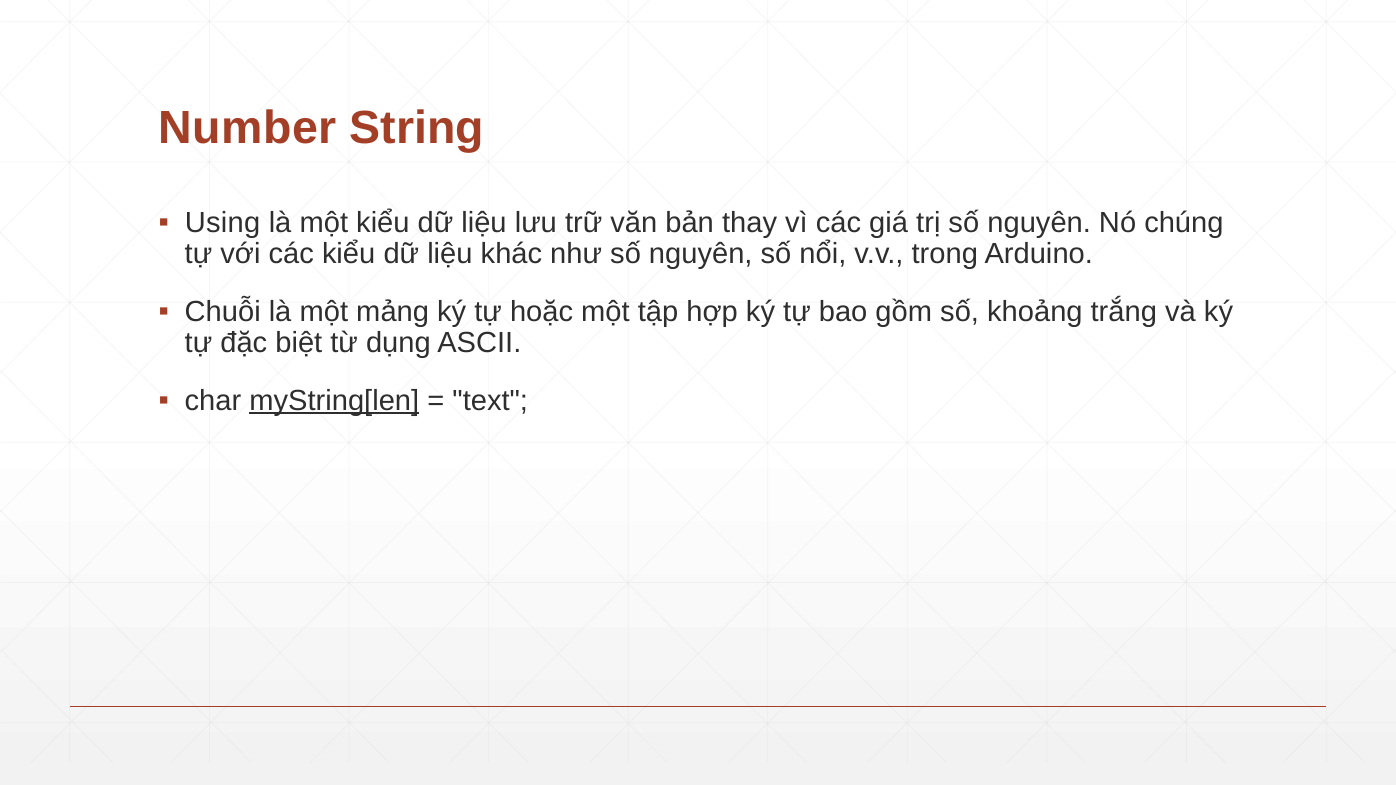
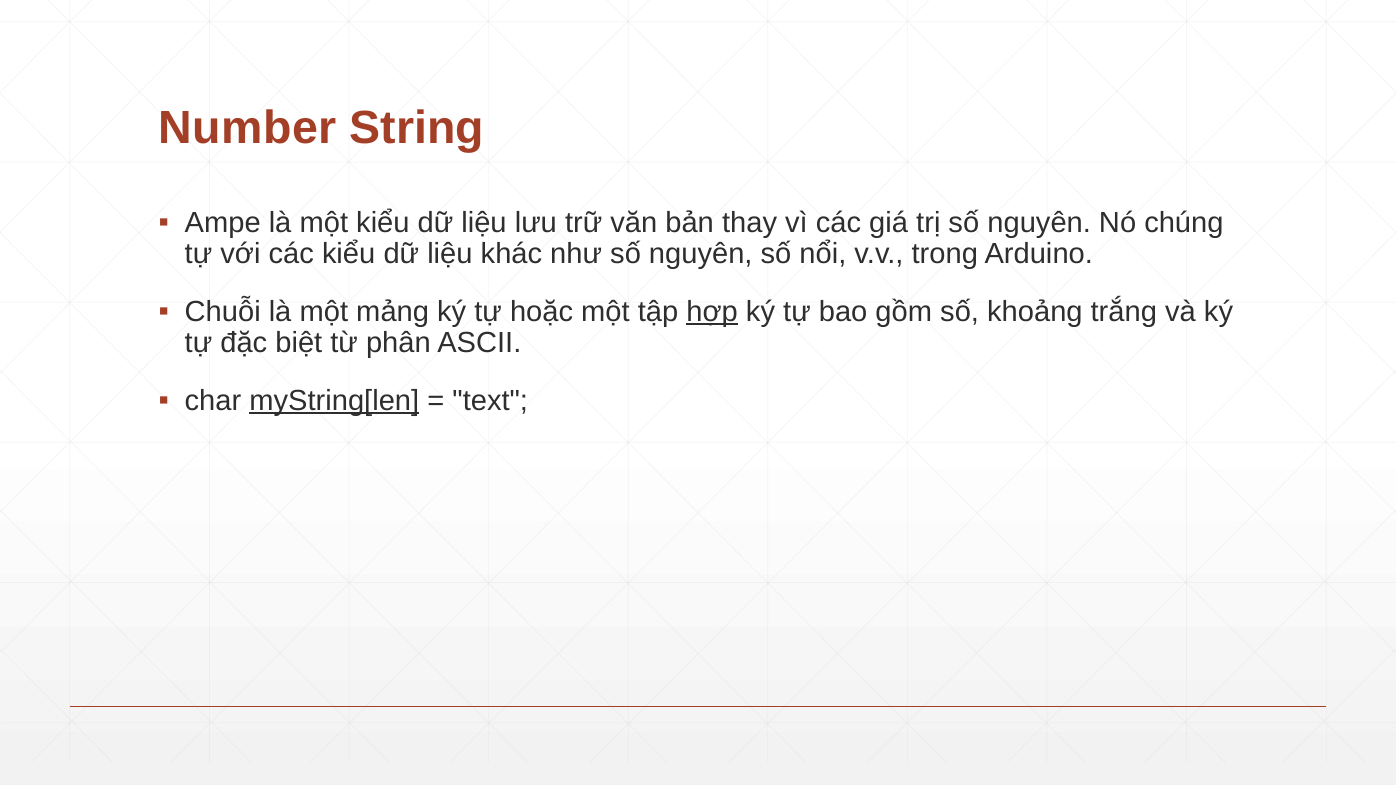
Using: Using -> Ampe
hợp underline: none -> present
dụng: dụng -> phân
